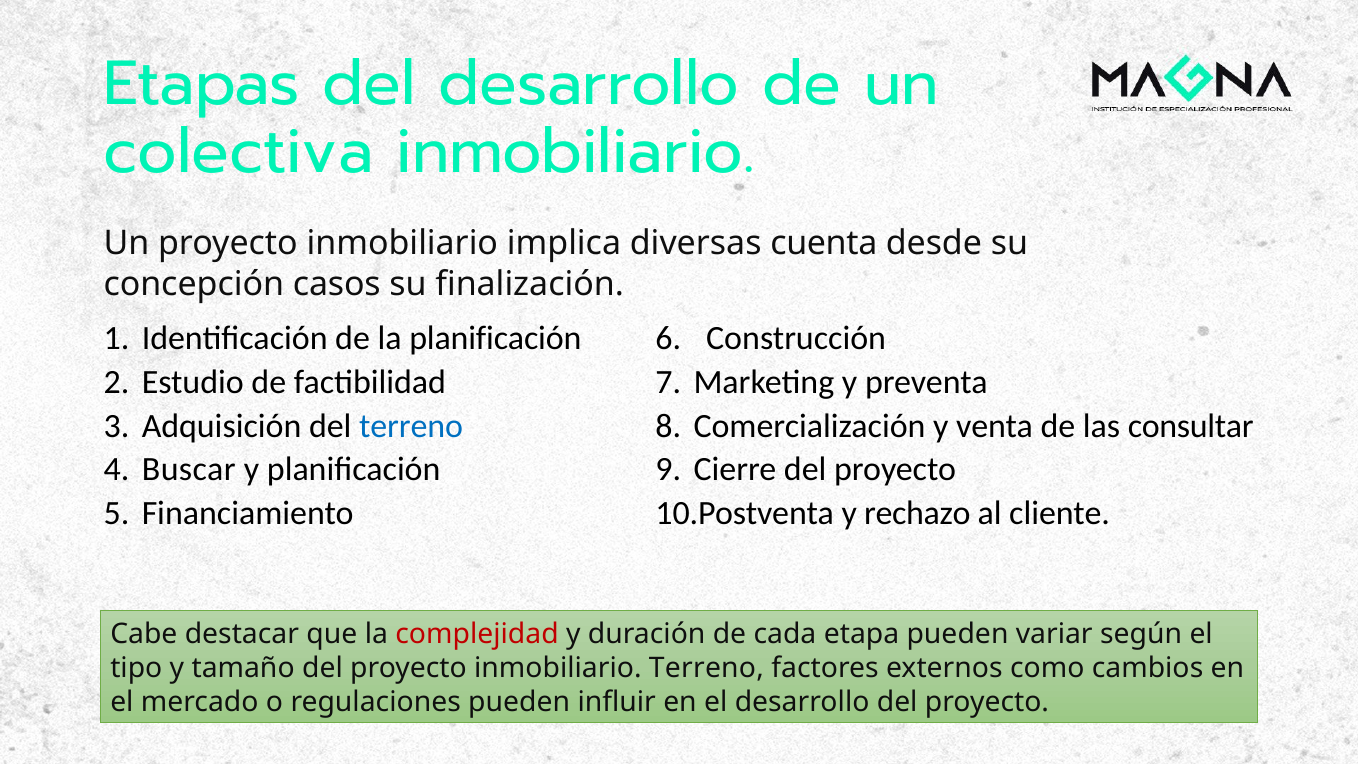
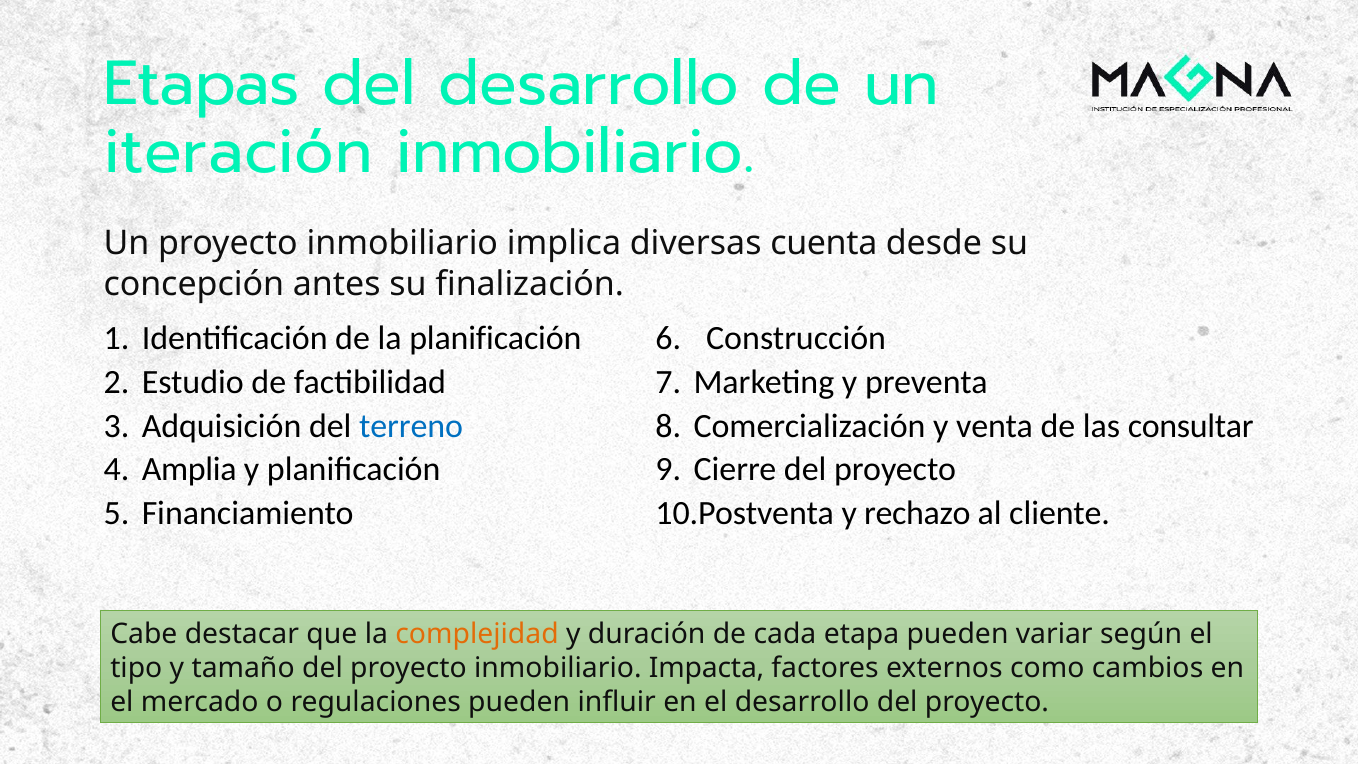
colectiva: colectiva -> iteración
casos: casos -> antes
Buscar: Buscar -> Amplia
complejidad colour: red -> orange
inmobiliario Terreno: Terreno -> Impacta
